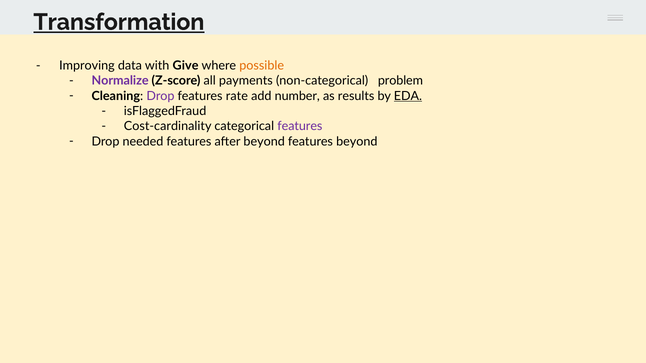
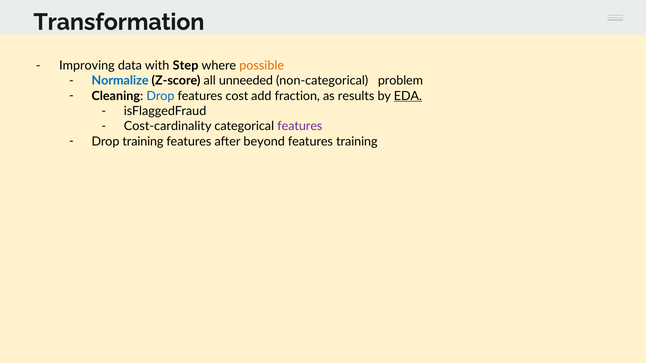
Transformation underline: present -> none
Give: Give -> Step
Normalize colour: purple -> blue
payments: payments -> unneeded
Drop at (160, 96) colour: purple -> blue
rate: rate -> cost
number: number -> fraction
Drop needed: needed -> training
features beyond: beyond -> training
